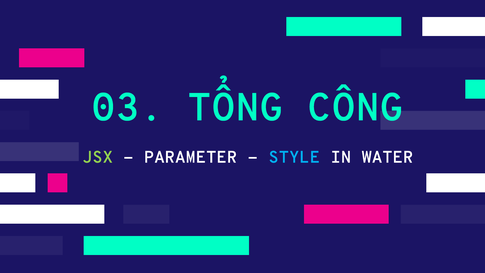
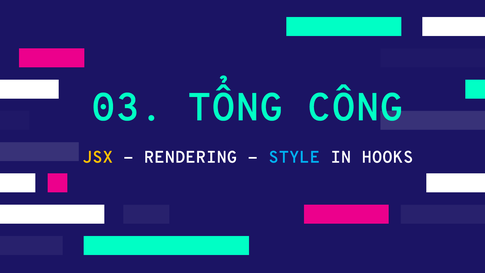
JSX colour: light green -> yellow
PARAMETER: PARAMETER -> RENDERING
WATER: WATER -> HOOKS
